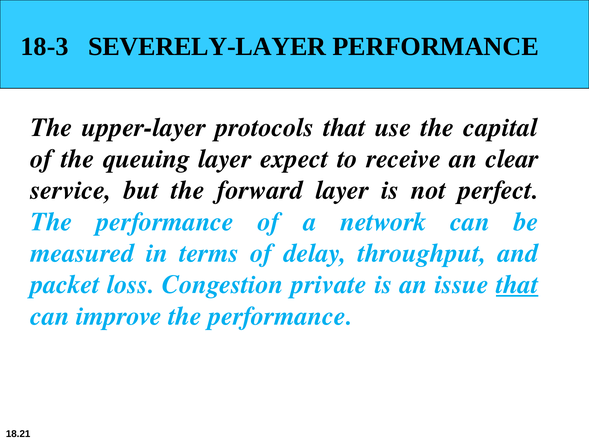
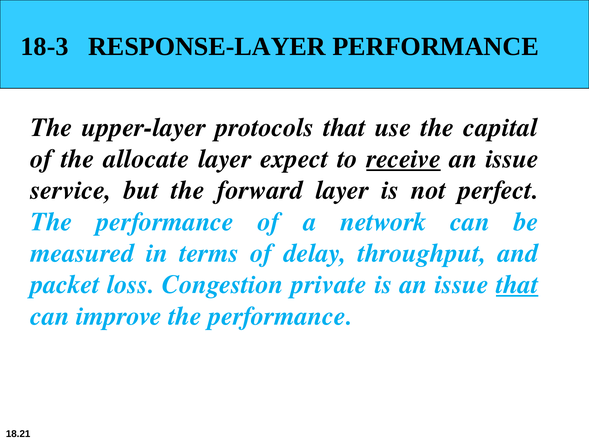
SEVERELY-LAYER: SEVERELY-LAYER -> RESPONSE-LAYER
queuing: queuing -> allocate
receive underline: none -> present
clear at (512, 159): clear -> issue
